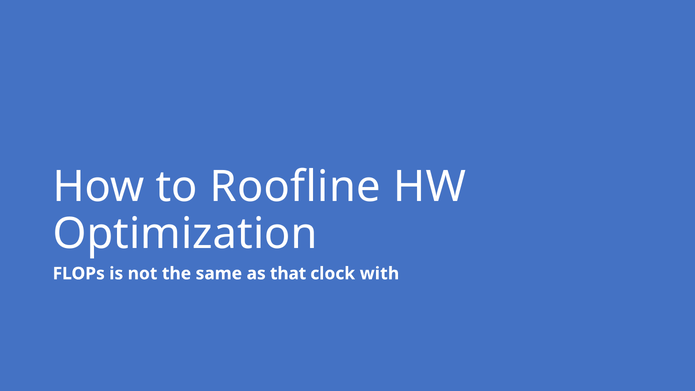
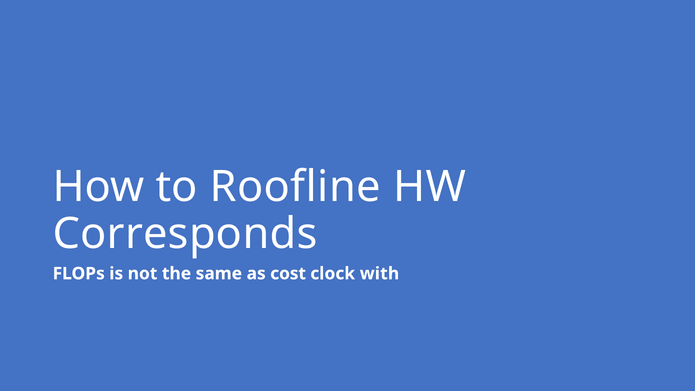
Optimization: Optimization -> Corresponds
that: that -> cost
